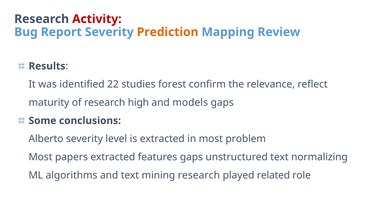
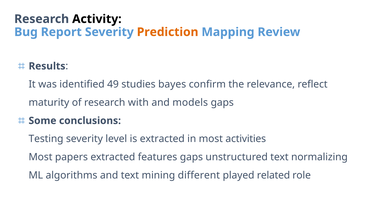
Activity colour: red -> black
22: 22 -> 49
forest: forest -> bayes
high: high -> with
Alberto: Alberto -> Testing
problem: problem -> activities
mining research: research -> different
